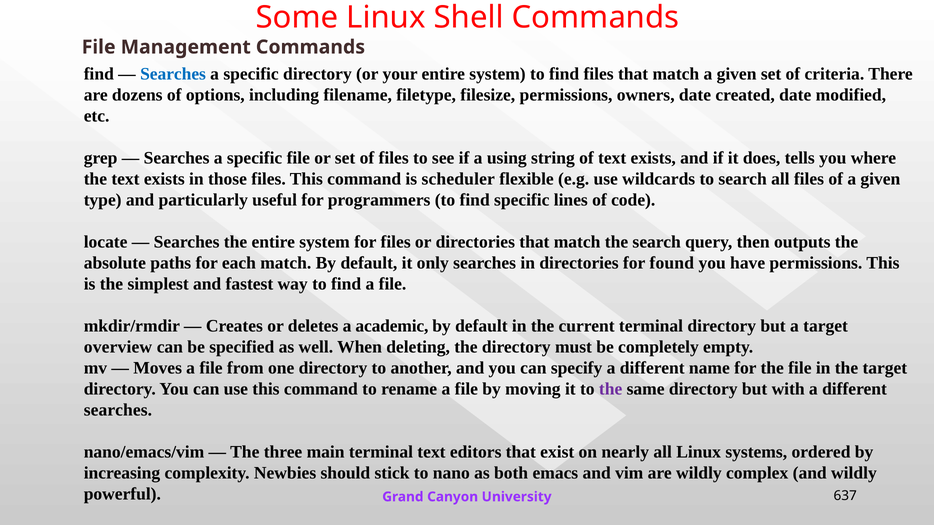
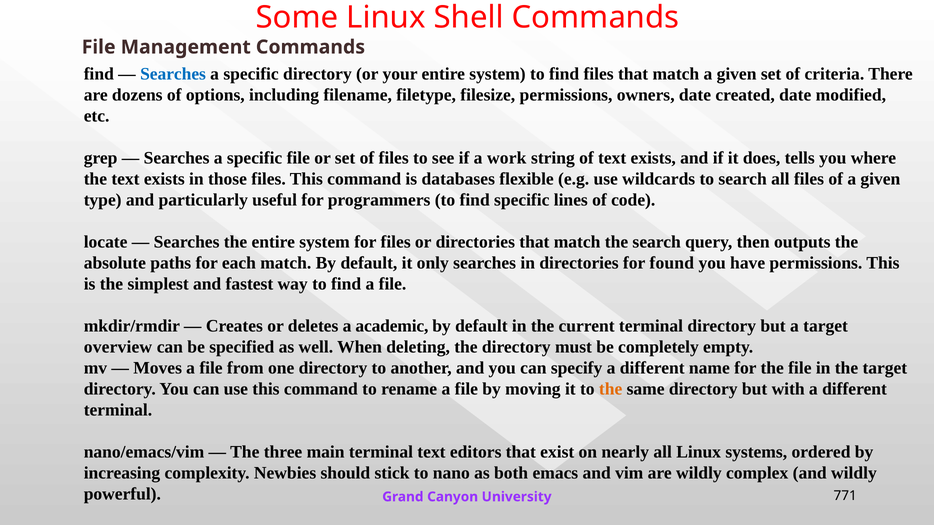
using: using -> work
scheduler: scheduler -> databases
the at (611, 389) colour: purple -> orange
searches at (118, 410): searches -> terminal
637: 637 -> 771
